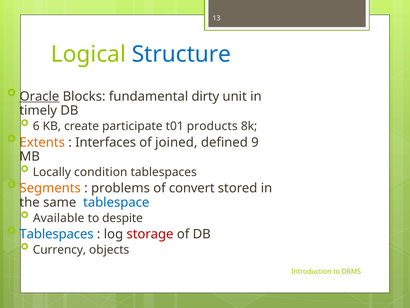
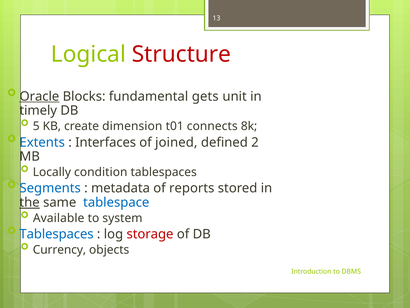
Structure colour: blue -> red
dirty: dirty -> gets
6: 6 -> 5
participate: participate -> dimension
products: products -> connects
Extents colour: orange -> blue
9: 9 -> 2
Segments colour: orange -> blue
problems: problems -> metadata
convert: convert -> reports
the underline: none -> present
despite: despite -> system
